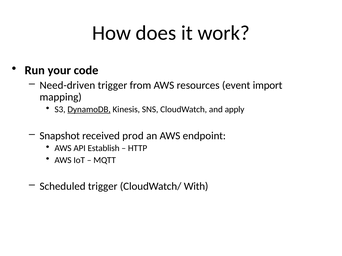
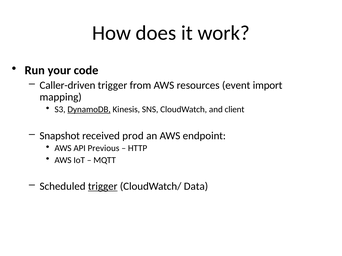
Need-driven: Need-driven -> Caller-driven
apply: apply -> client
Establish: Establish -> Previous
trigger at (103, 187) underline: none -> present
With: With -> Data
